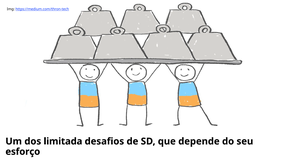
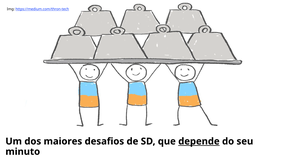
limitada: limitada -> maiores
depende underline: none -> present
esforço: esforço -> minuto
